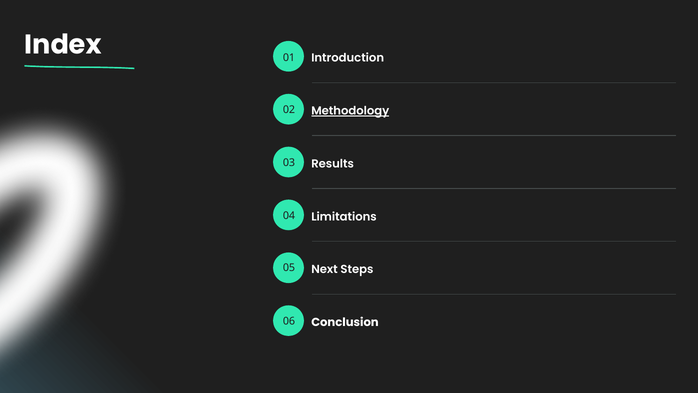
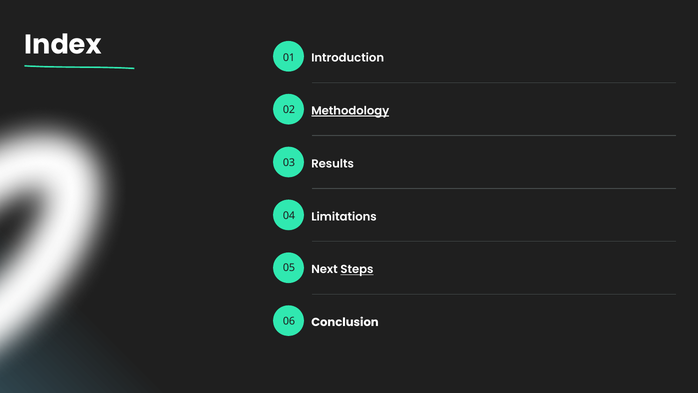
Steps underline: none -> present
